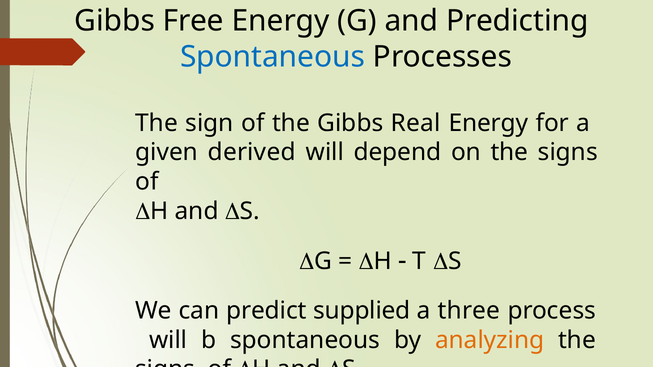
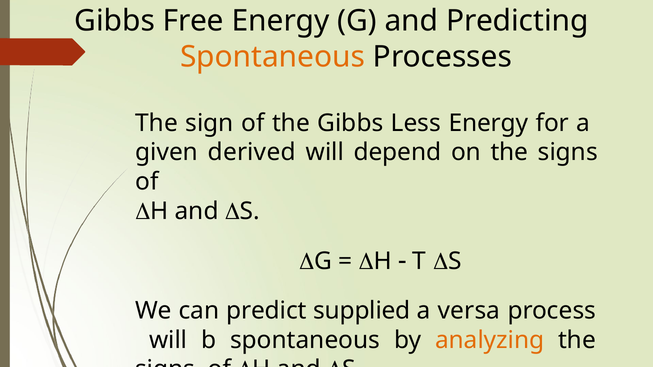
Spontaneous at (273, 57) colour: blue -> orange
Real: Real -> Less
three: three -> versa
